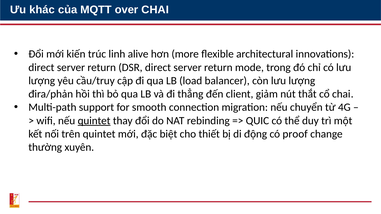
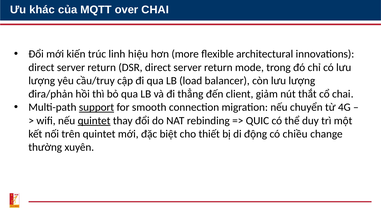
alive: alive -> hiệu
support underline: none -> present
proof: proof -> chiều
